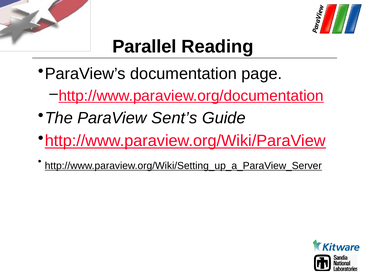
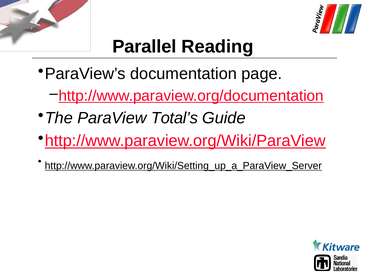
Sent’s: Sent’s -> Total’s
